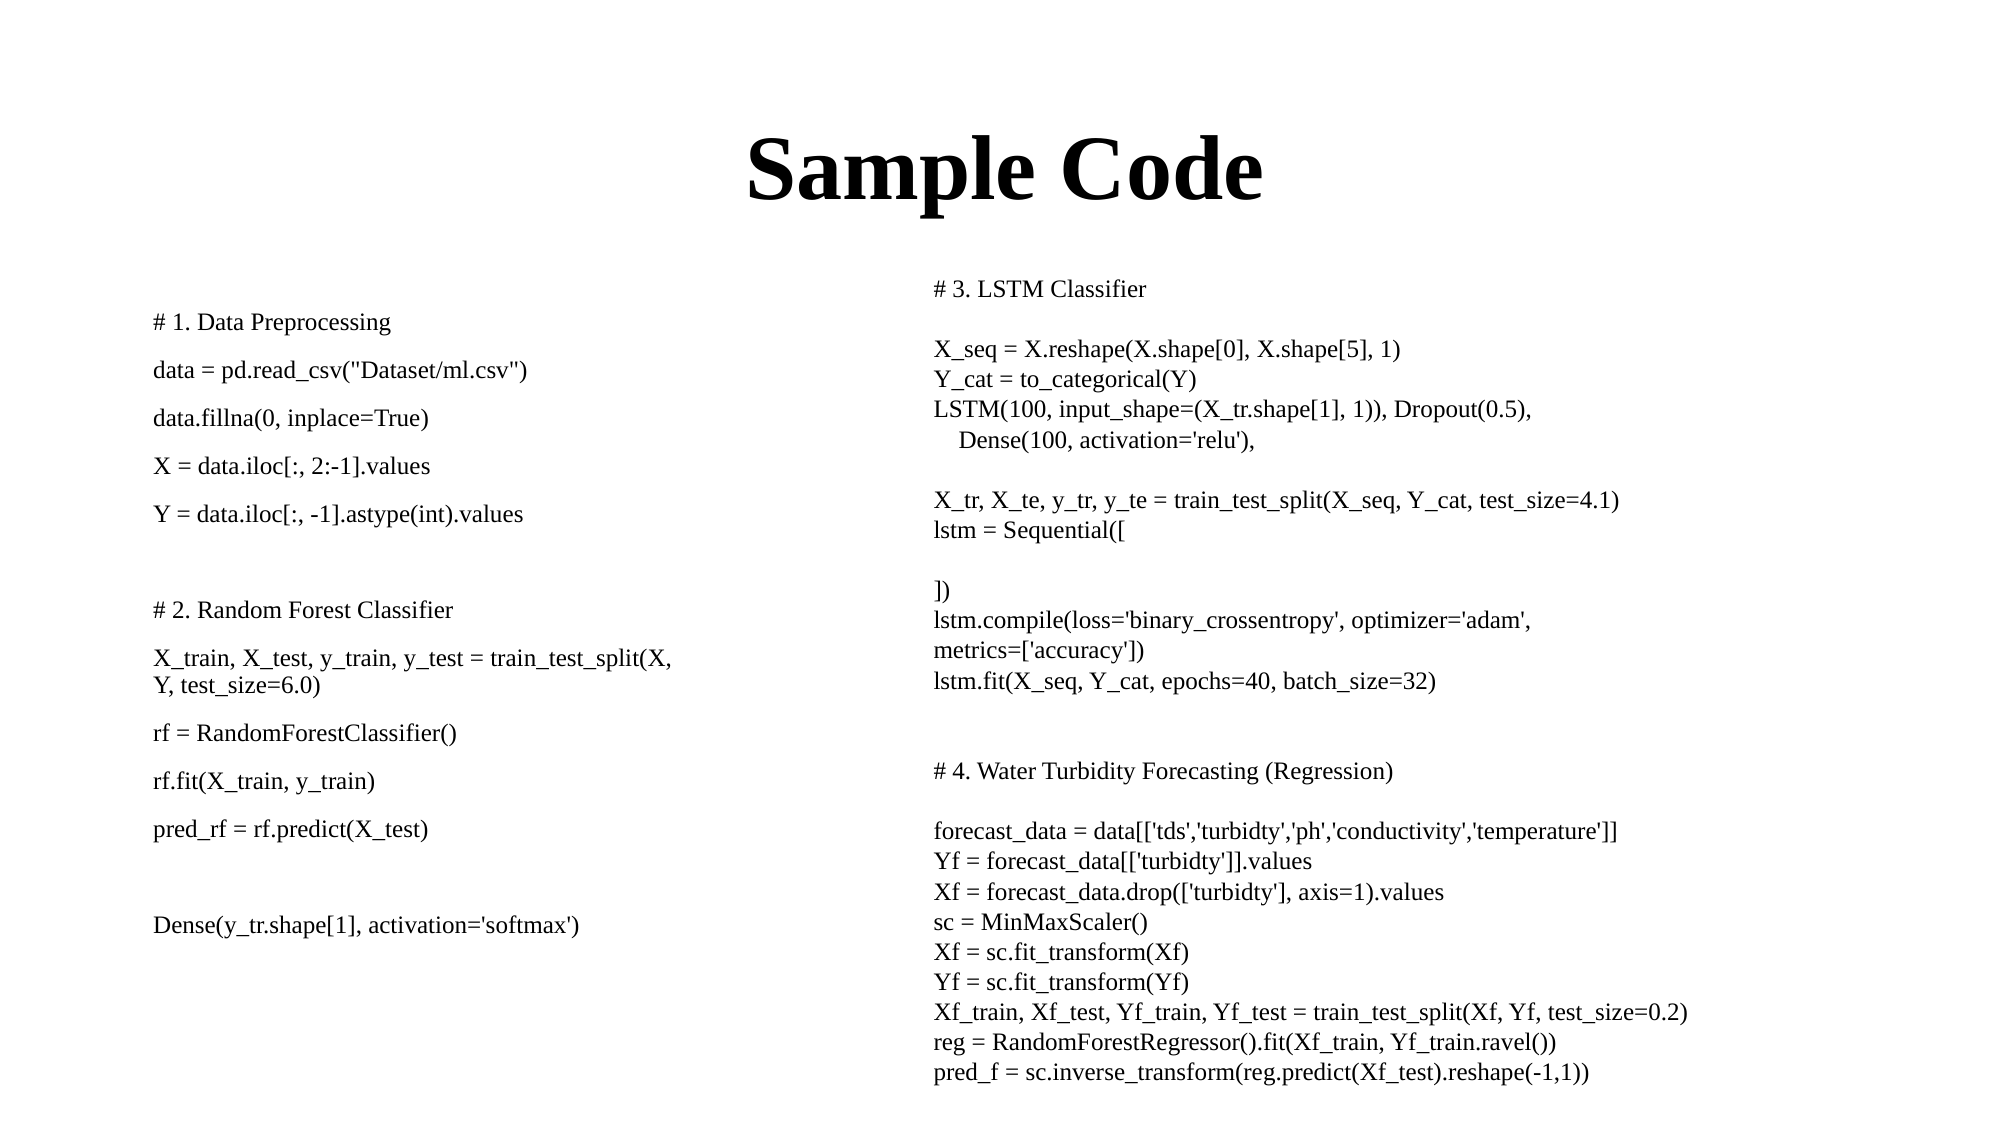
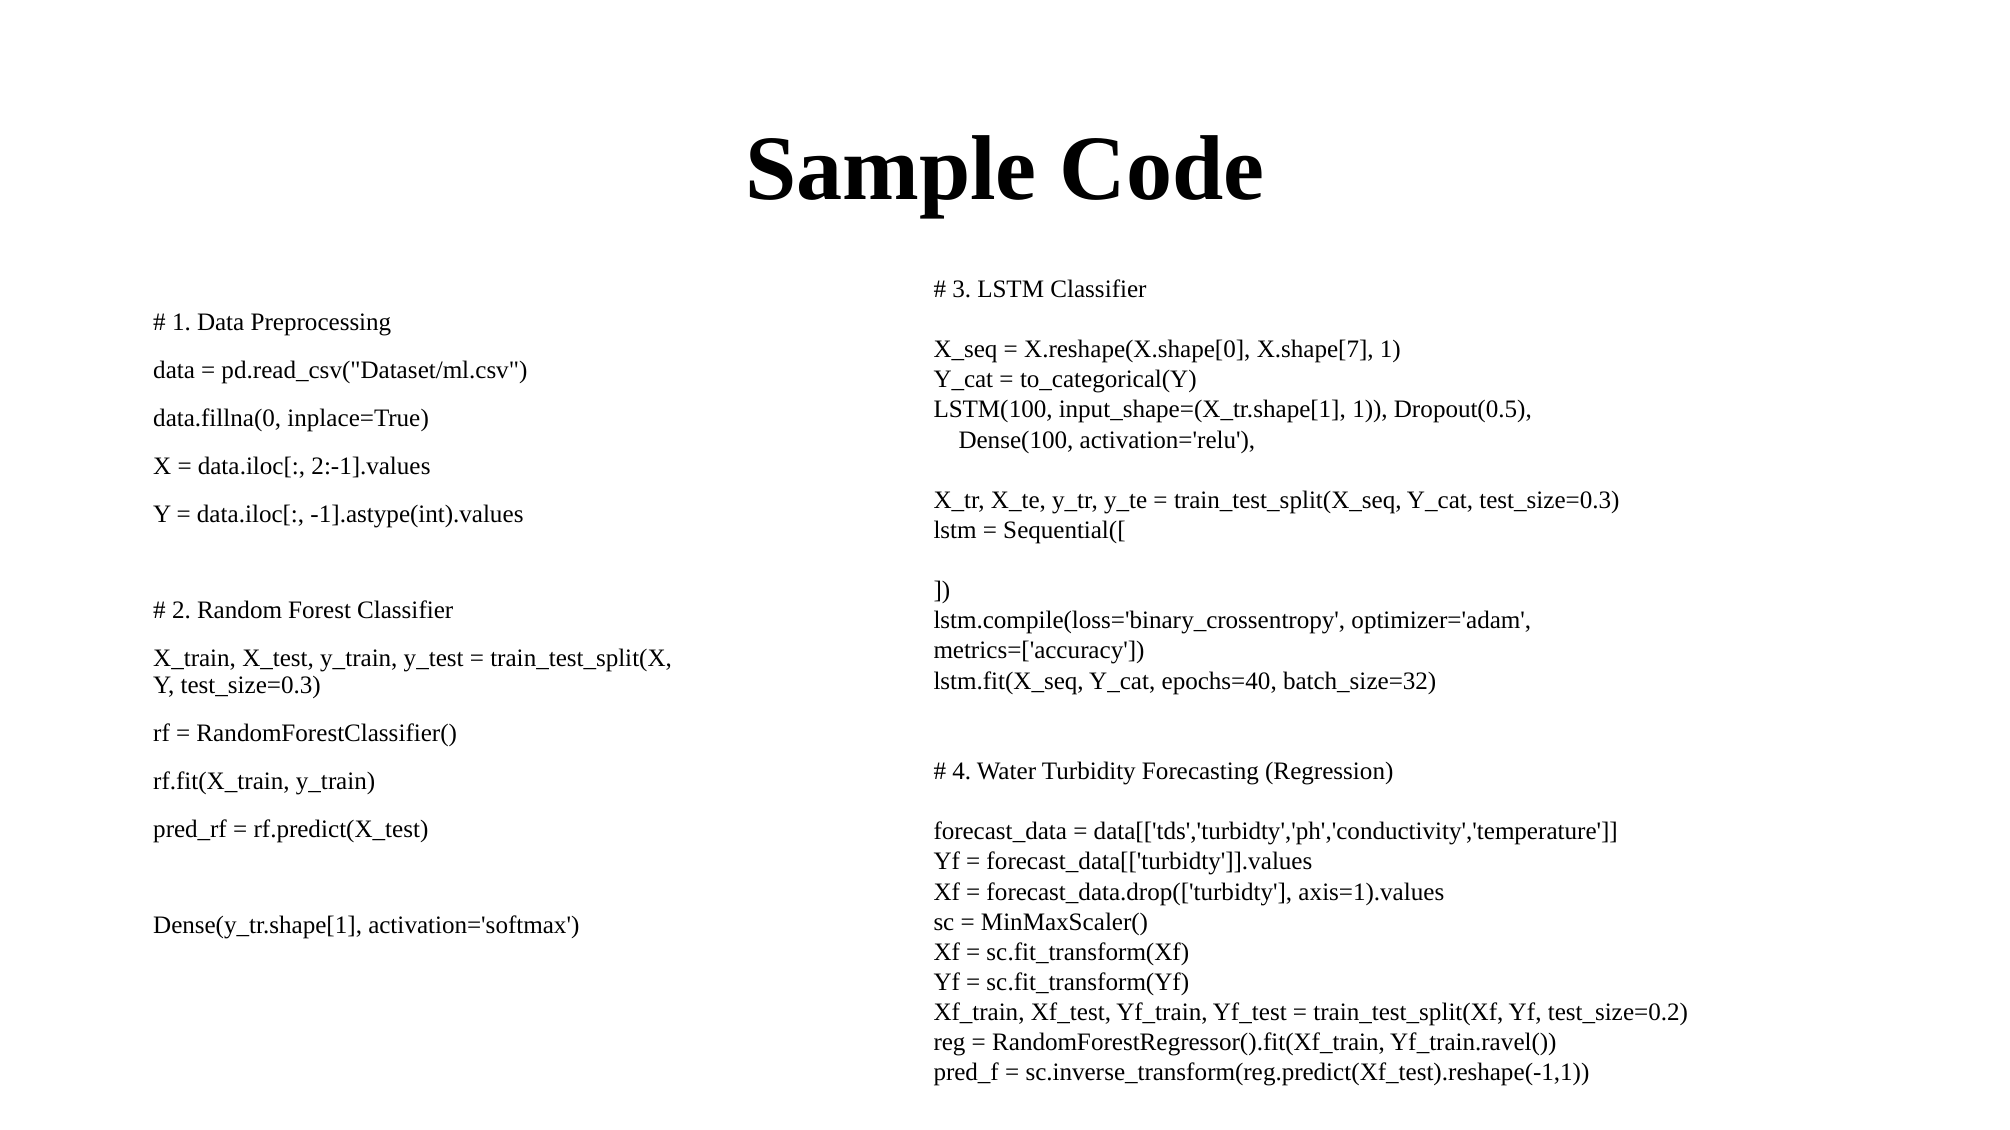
X.shape[5: X.shape[5 -> X.shape[7
Y_cat test_size=4.1: test_size=4.1 -> test_size=0.3
Y test_size=6.0: test_size=6.0 -> test_size=0.3
